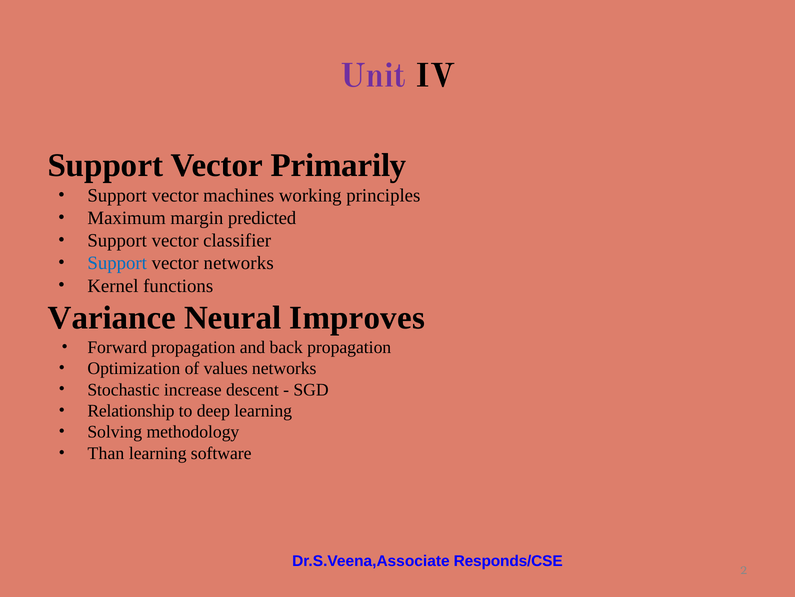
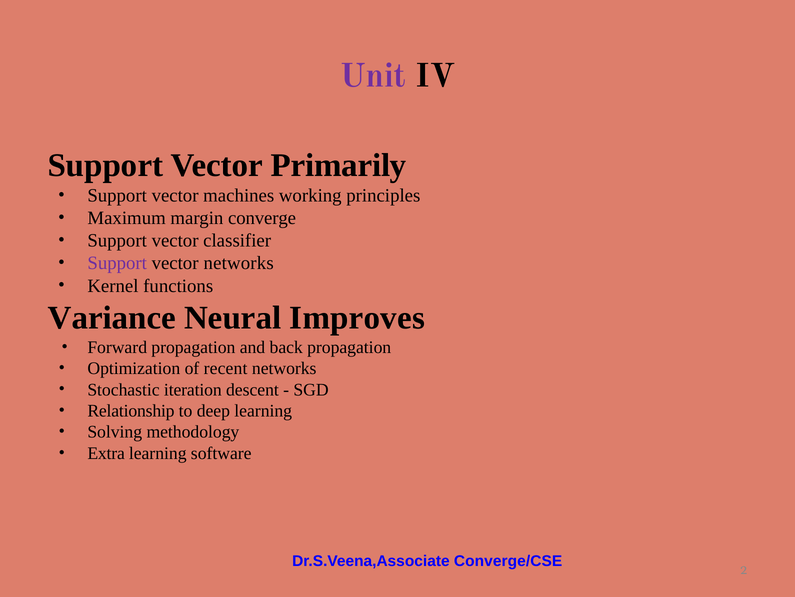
predicted: predicted -> converge
Support at (117, 263) colour: blue -> purple
values: values -> recent
increase: increase -> iteration
Than: Than -> Extra
Responds/CSE: Responds/CSE -> Converge/CSE
